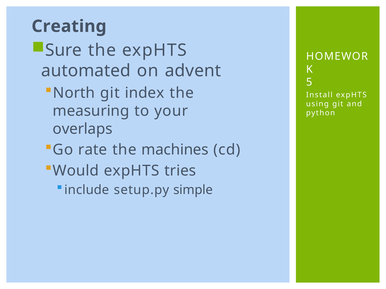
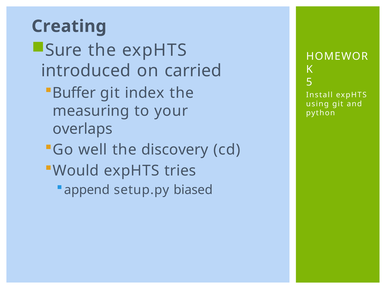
automated: automated -> introduced
advent: advent -> carried
North: North -> Buffer
rate: rate -> well
machines: machines -> discovery
include: include -> append
simple: simple -> biased
